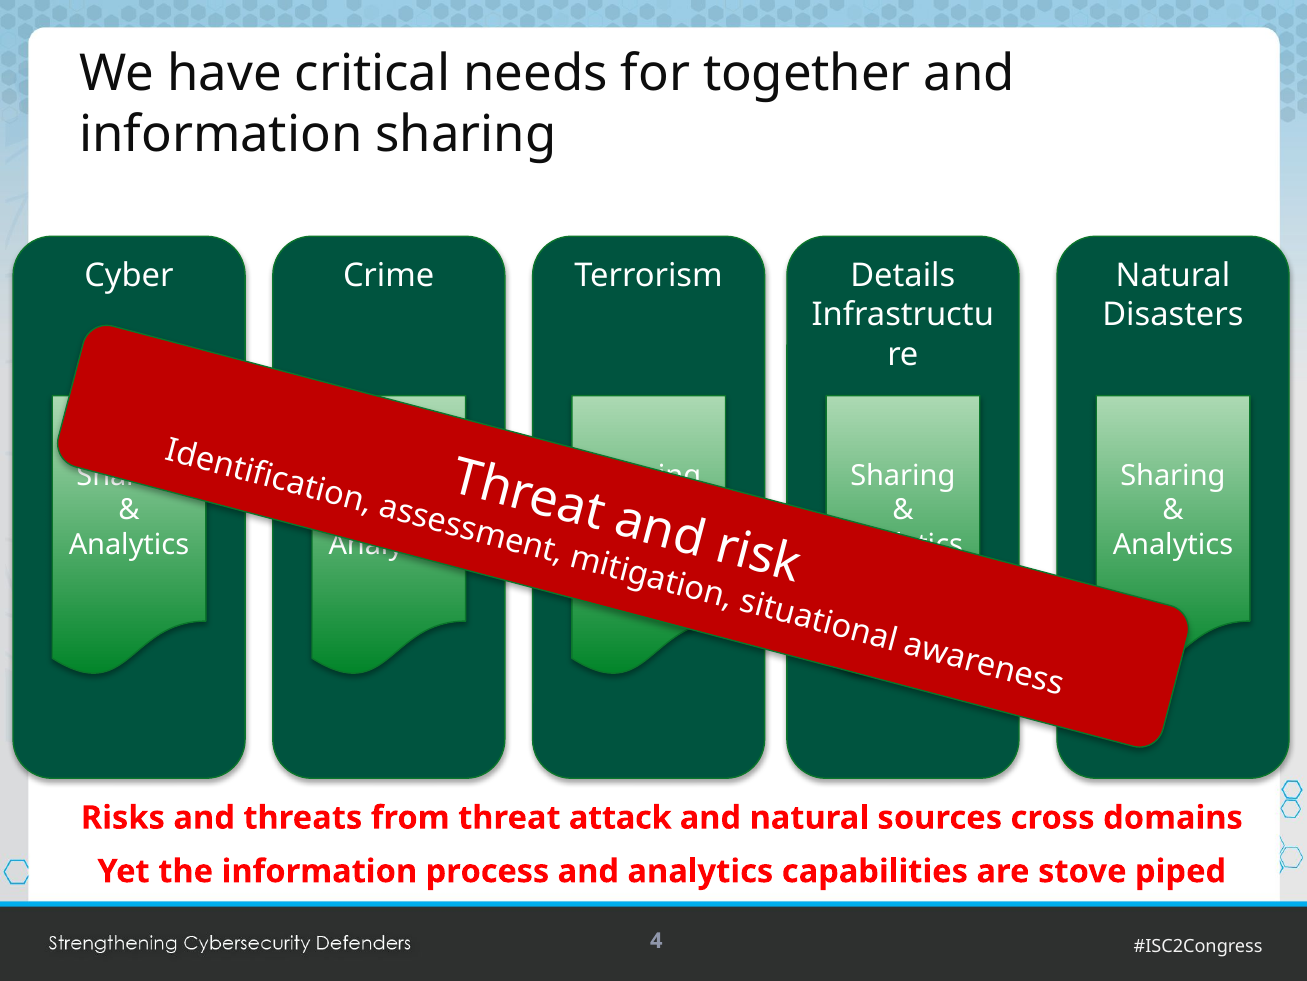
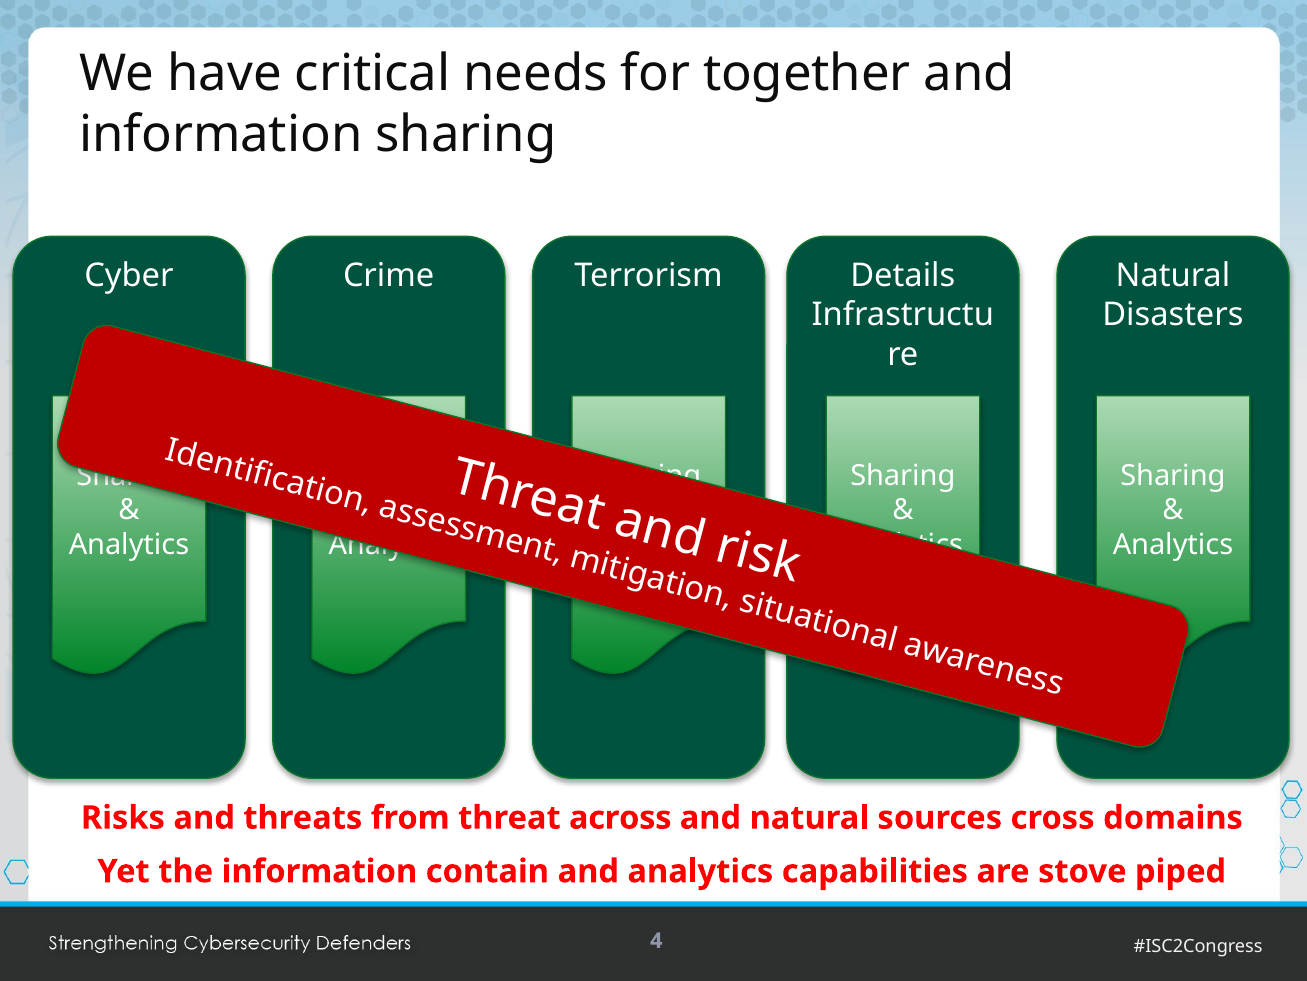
attack: attack -> across
process: process -> contain
